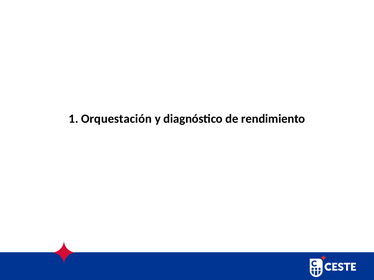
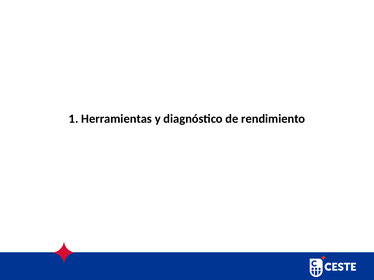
Orquestación: Orquestación -> Herramientas
